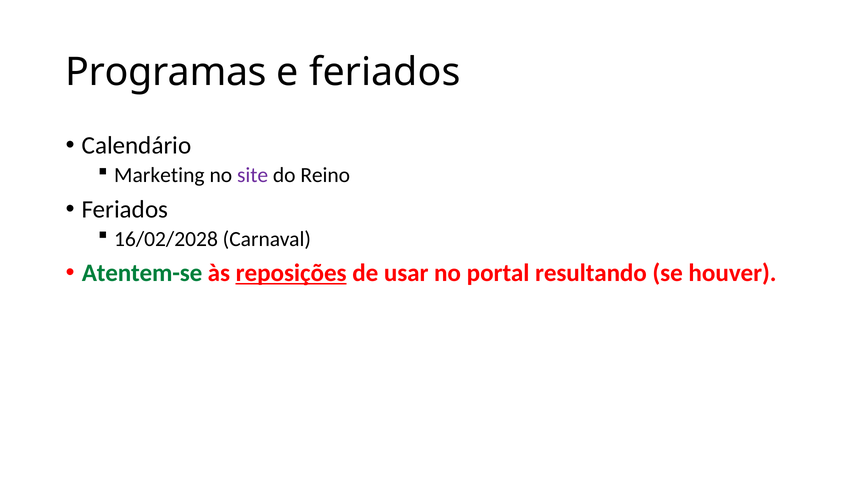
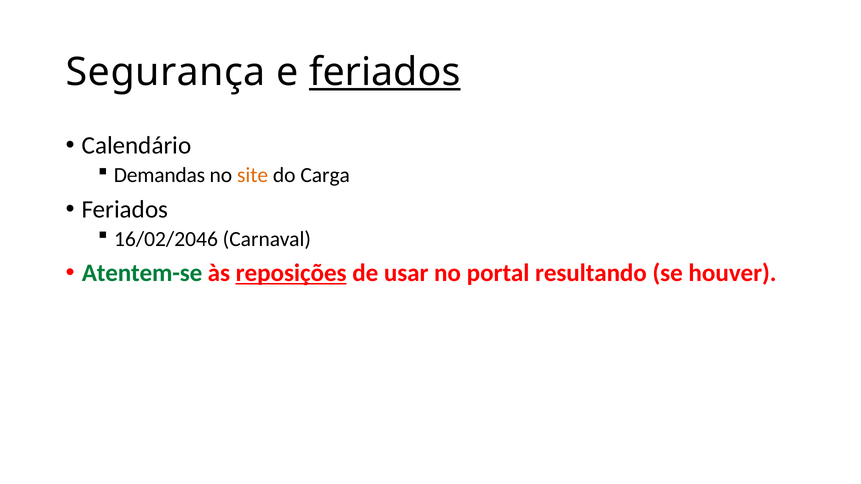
Programas: Programas -> Segurança
feriados at (385, 72) underline: none -> present
Marketing: Marketing -> Demandas
site colour: purple -> orange
Reino: Reino -> Carga
16/02/2028: 16/02/2028 -> 16/02/2046
